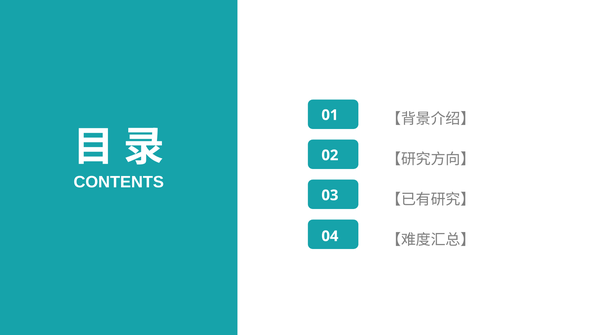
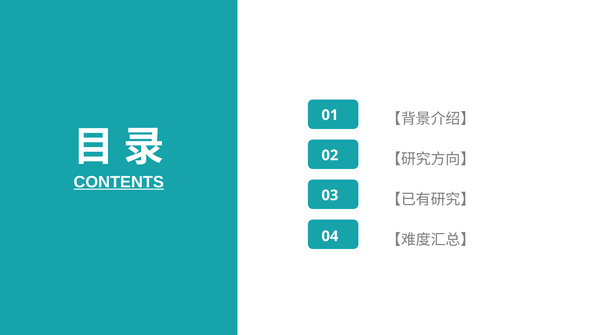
CONTENTS underline: none -> present
